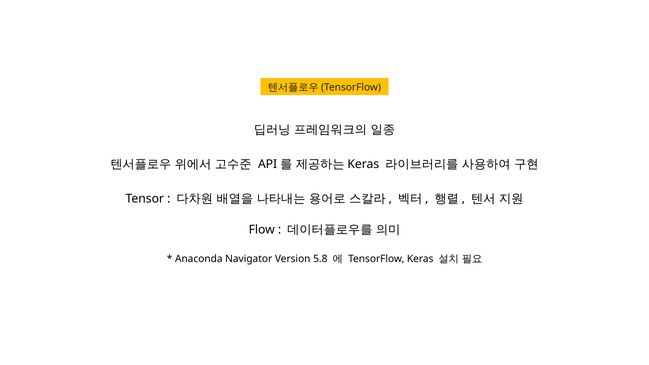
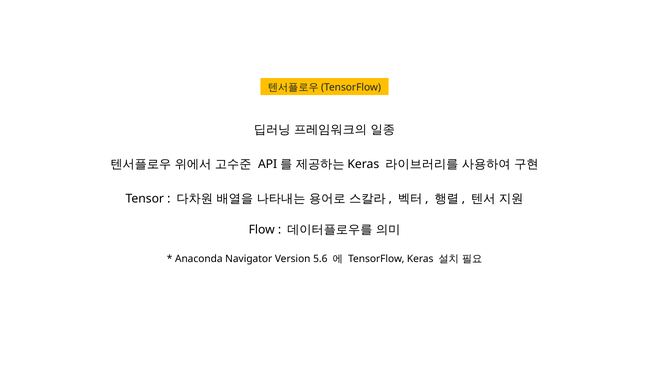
5.8: 5.8 -> 5.6
